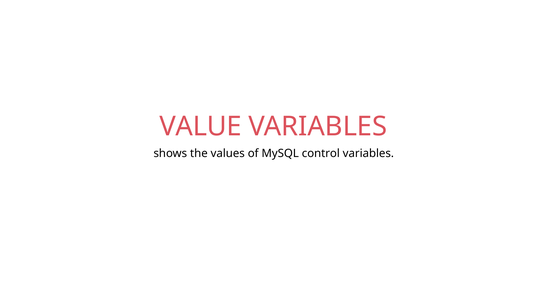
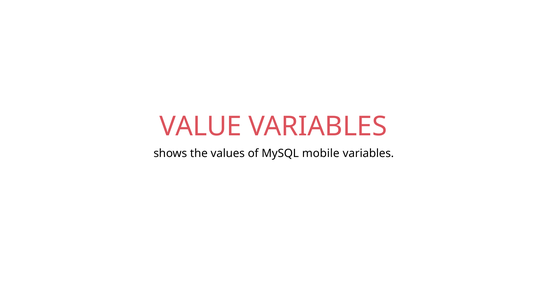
control: control -> mobile
